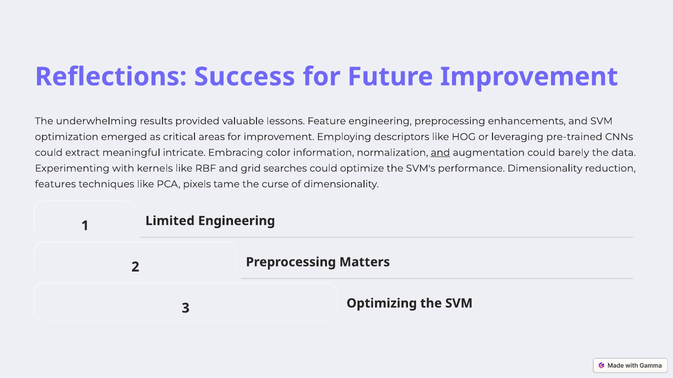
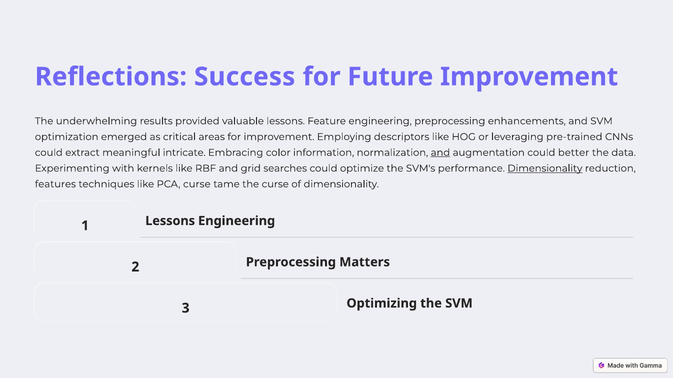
barely: barely -> better
Dimensionality at (545, 169) underline: none -> present
PCA pixels: pixels -> curse
1 Limited: Limited -> Lessons
